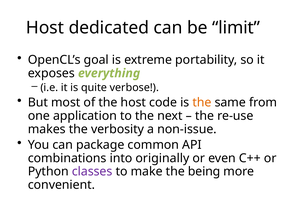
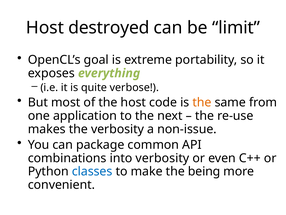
dedicated: dedicated -> destroyed
into originally: originally -> verbosity
classes colour: purple -> blue
